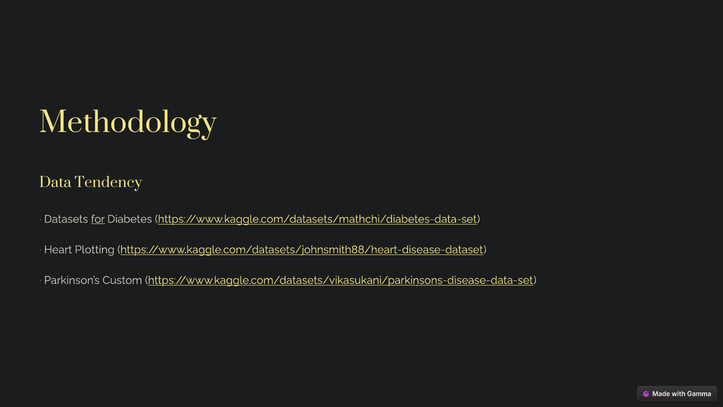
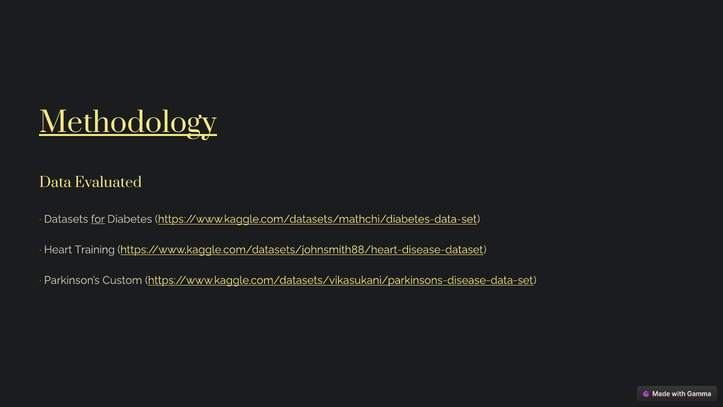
Methodology underline: none -> present
Tendency: Tendency -> Evaluated
Plotting: Plotting -> Training
